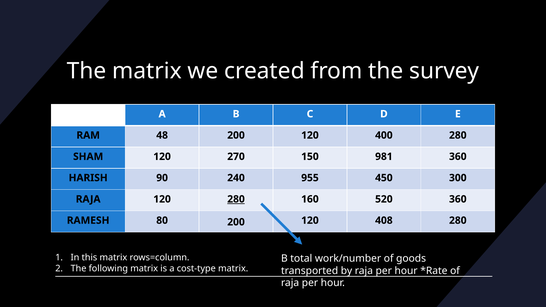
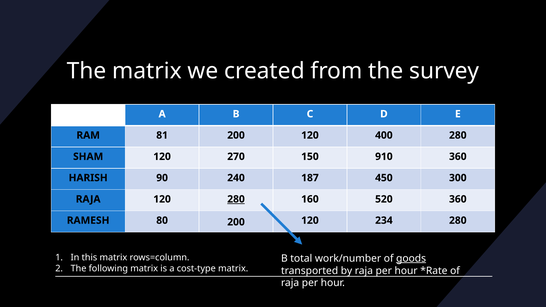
48: 48 -> 81
981: 981 -> 910
955: 955 -> 187
408: 408 -> 234
goods underline: none -> present
